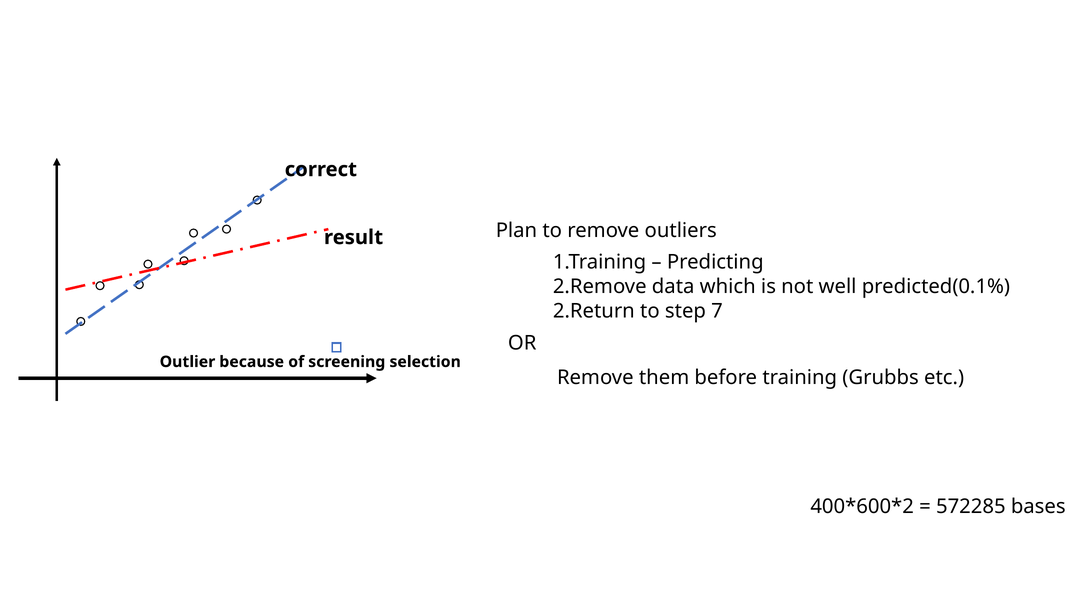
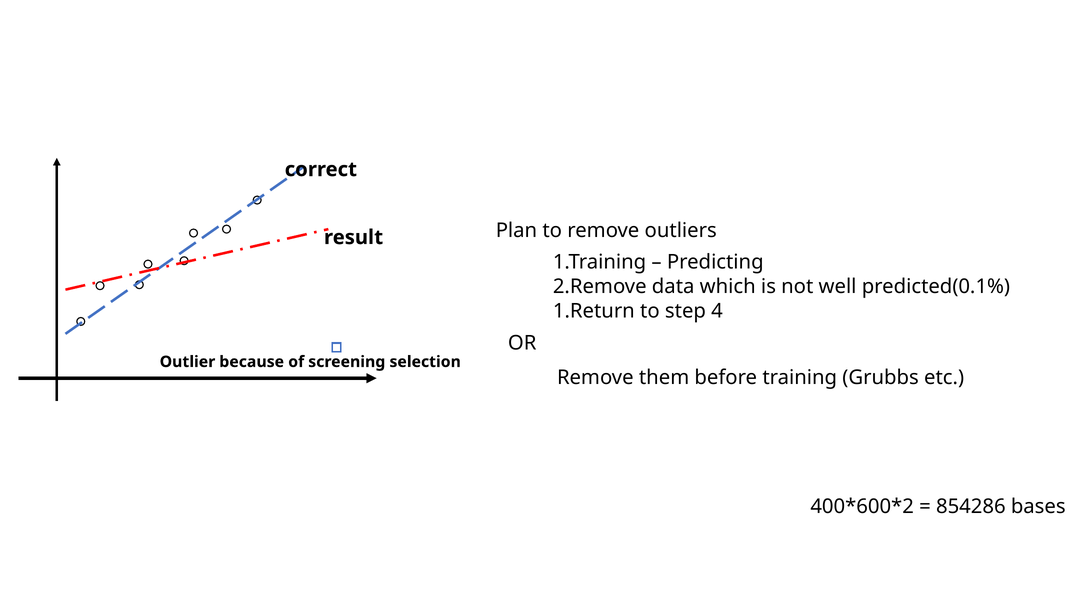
2.Return: 2.Return -> 1.Return
7: 7 -> 4
572285: 572285 -> 854286
